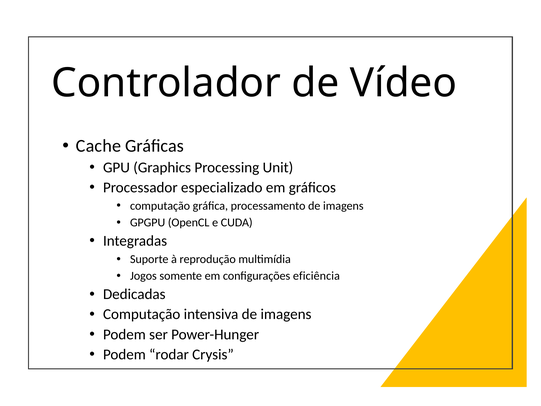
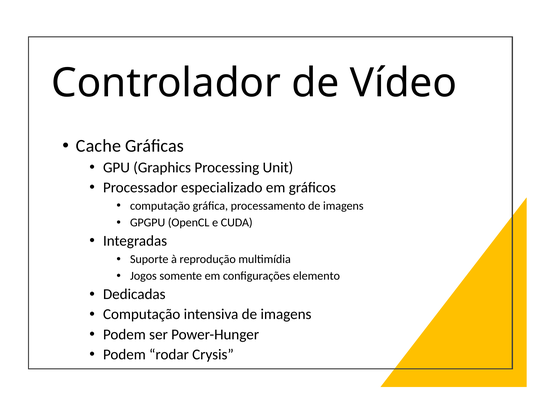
eficiência: eficiência -> elemento
